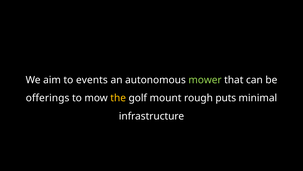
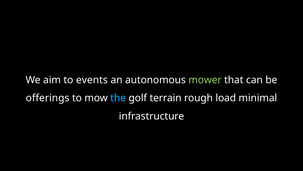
the colour: yellow -> light blue
mount: mount -> terrain
puts: puts -> load
